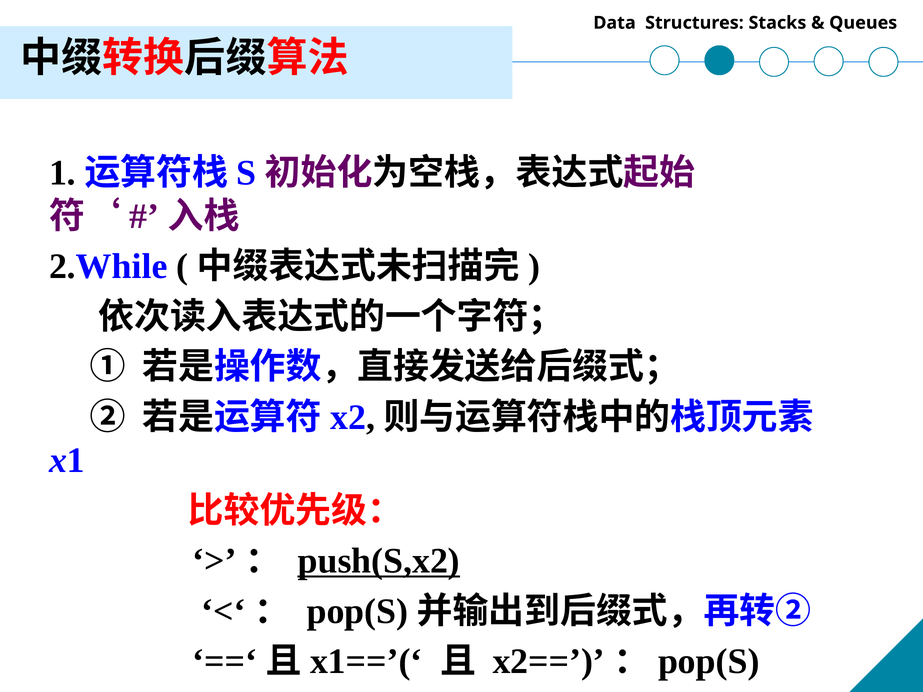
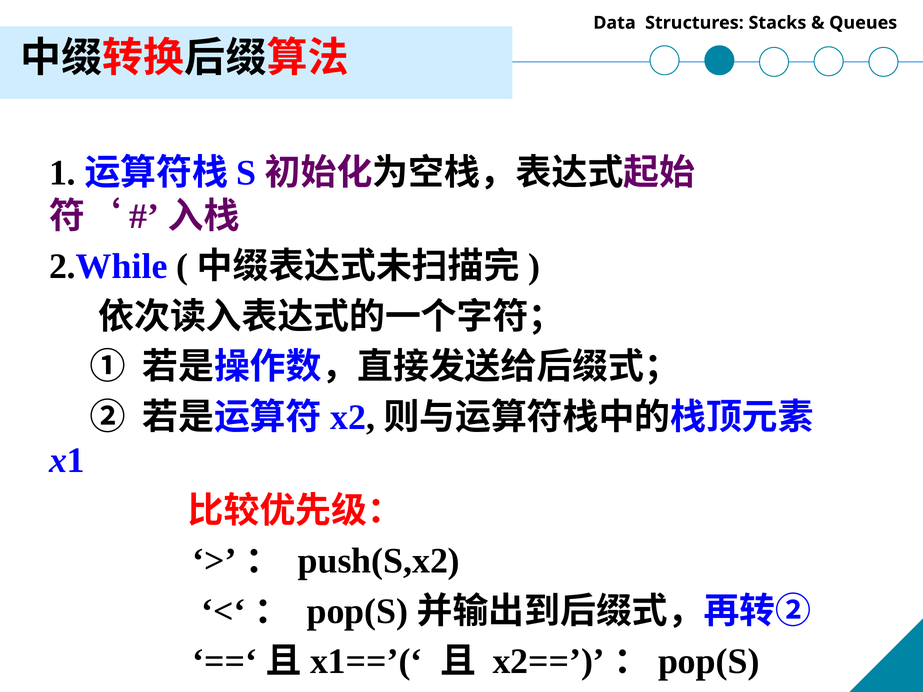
push(S,x2 underline: present -> none
